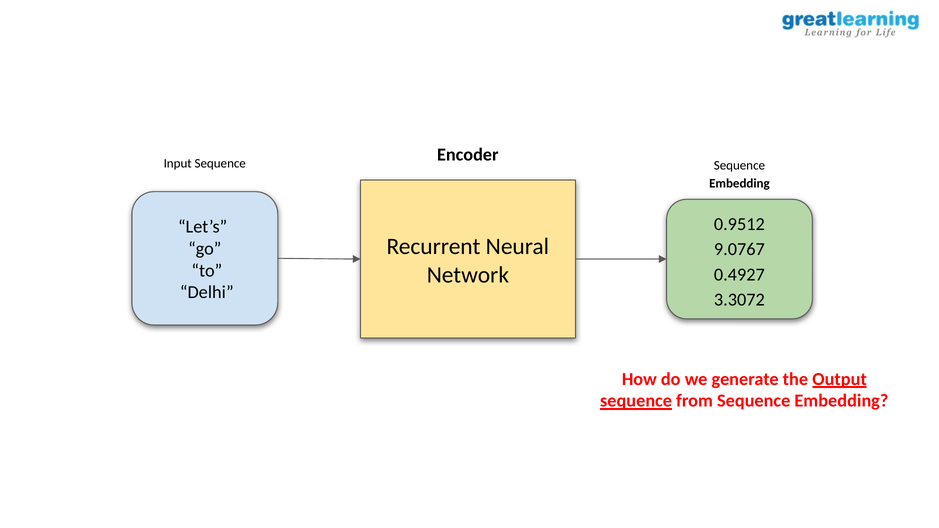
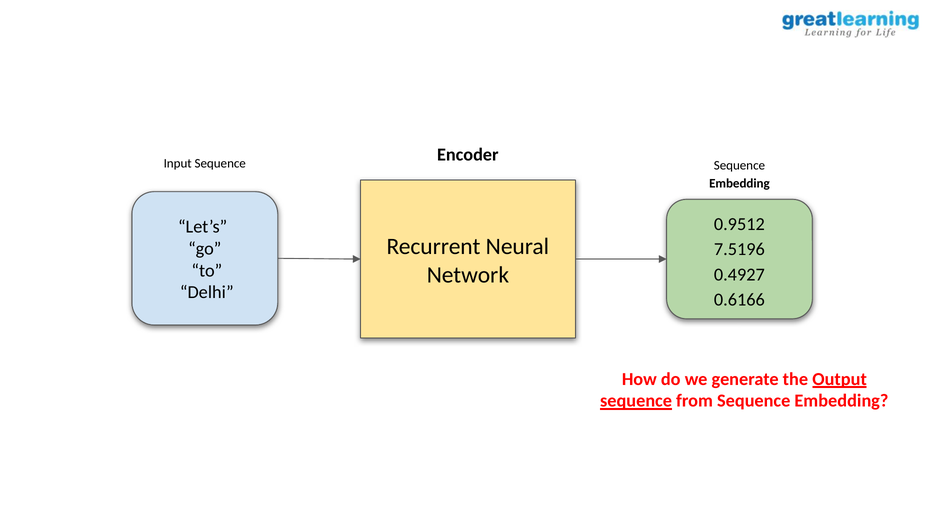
9.0767: 9.0767 -> 7.5196
3.3072: 3.3072 -> 0.6166
